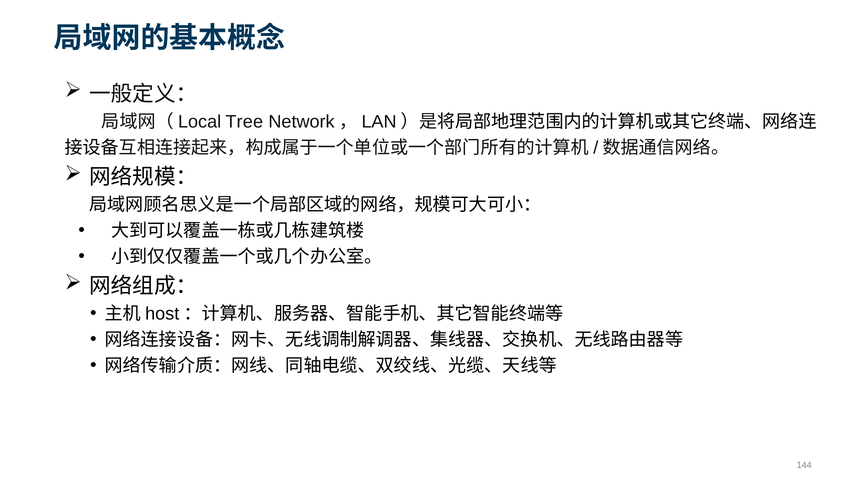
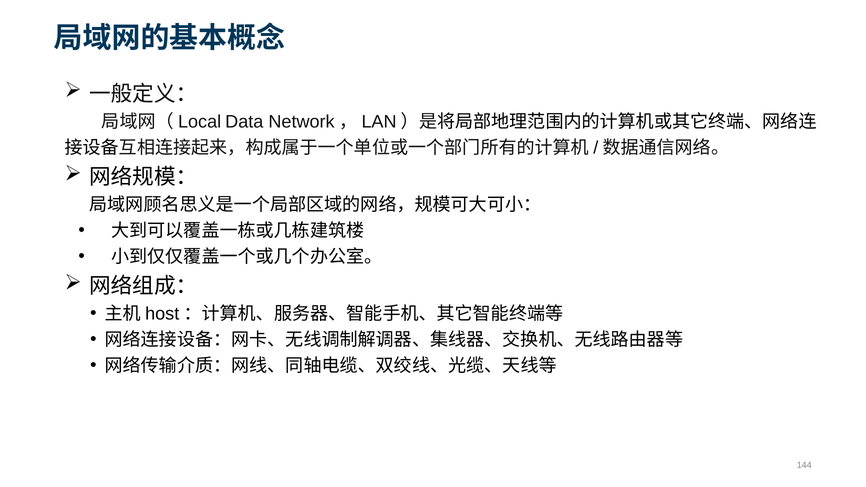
Tree: Tree -> Data
